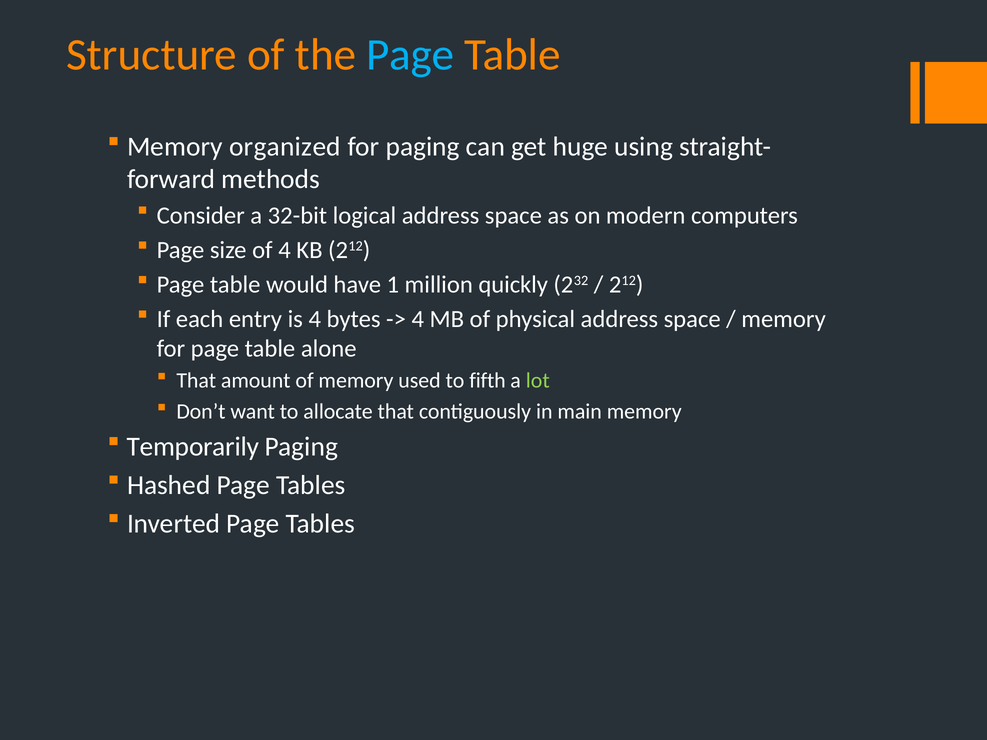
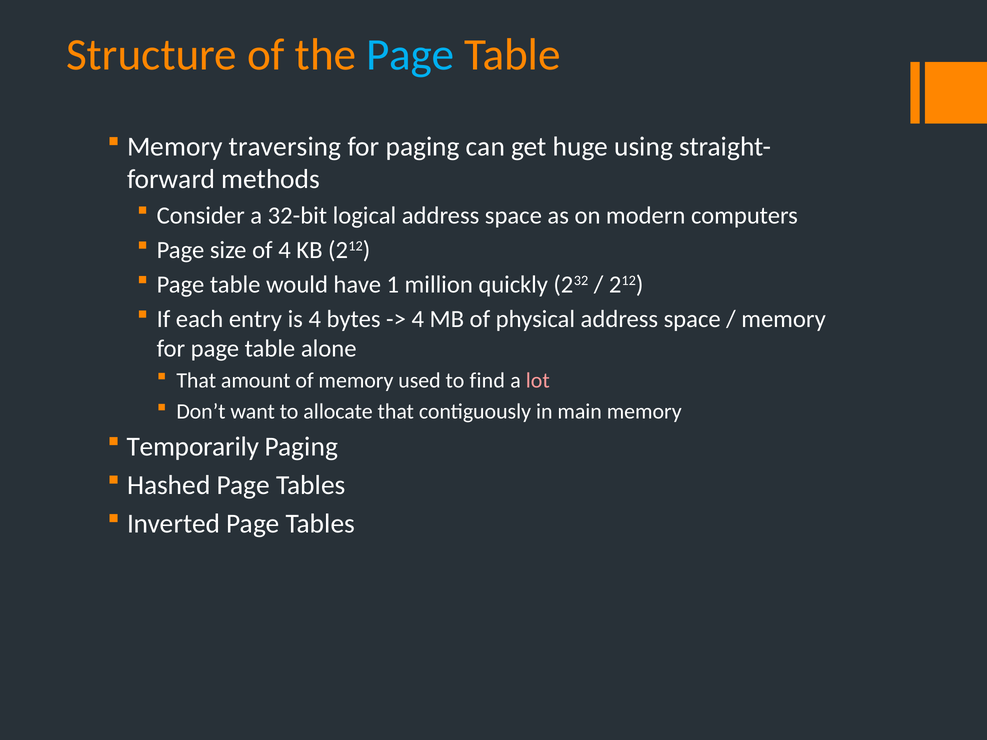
organized: organized -> traversing
fifth: fifth -> find
lot colour: light green -> pink
